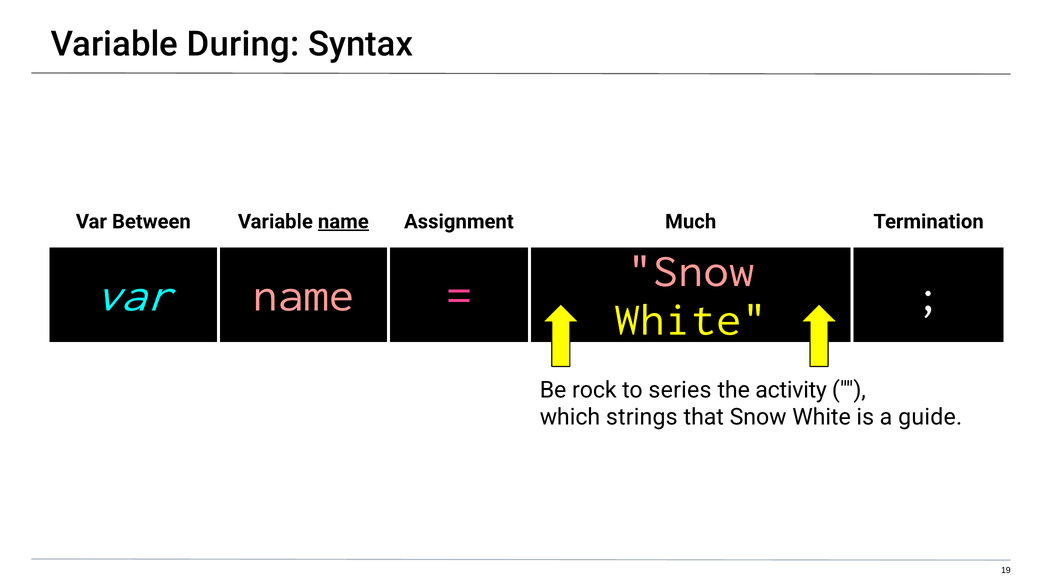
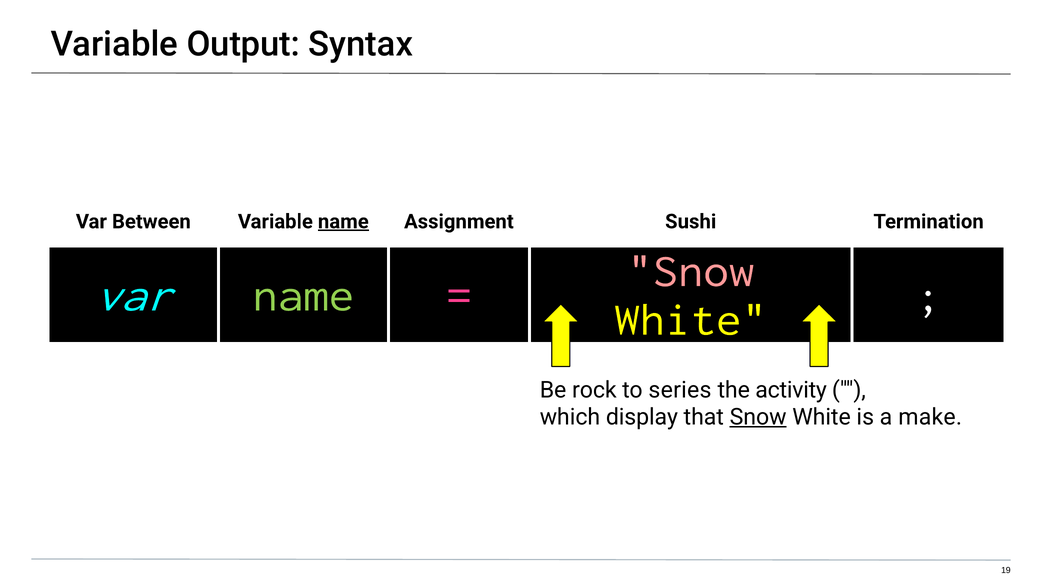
During: During -> Output
Much: Much -> Sushi
name at (303, 295) colour: pink -> light green
strings: strings -> display
Snow at (758, 417) underline: none -> present
guide: guide -> make
